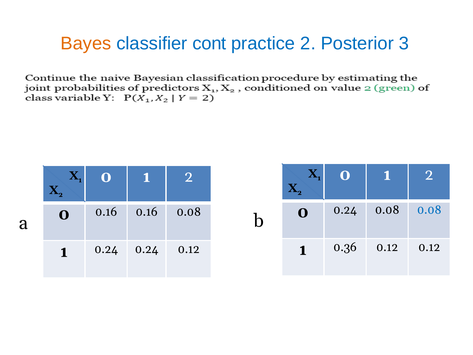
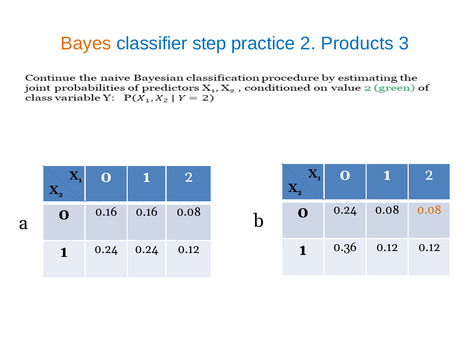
cont: cont -> step
Posterior: Posterior -> Products
0.08 at (429, 210) colour: blue -> orange
